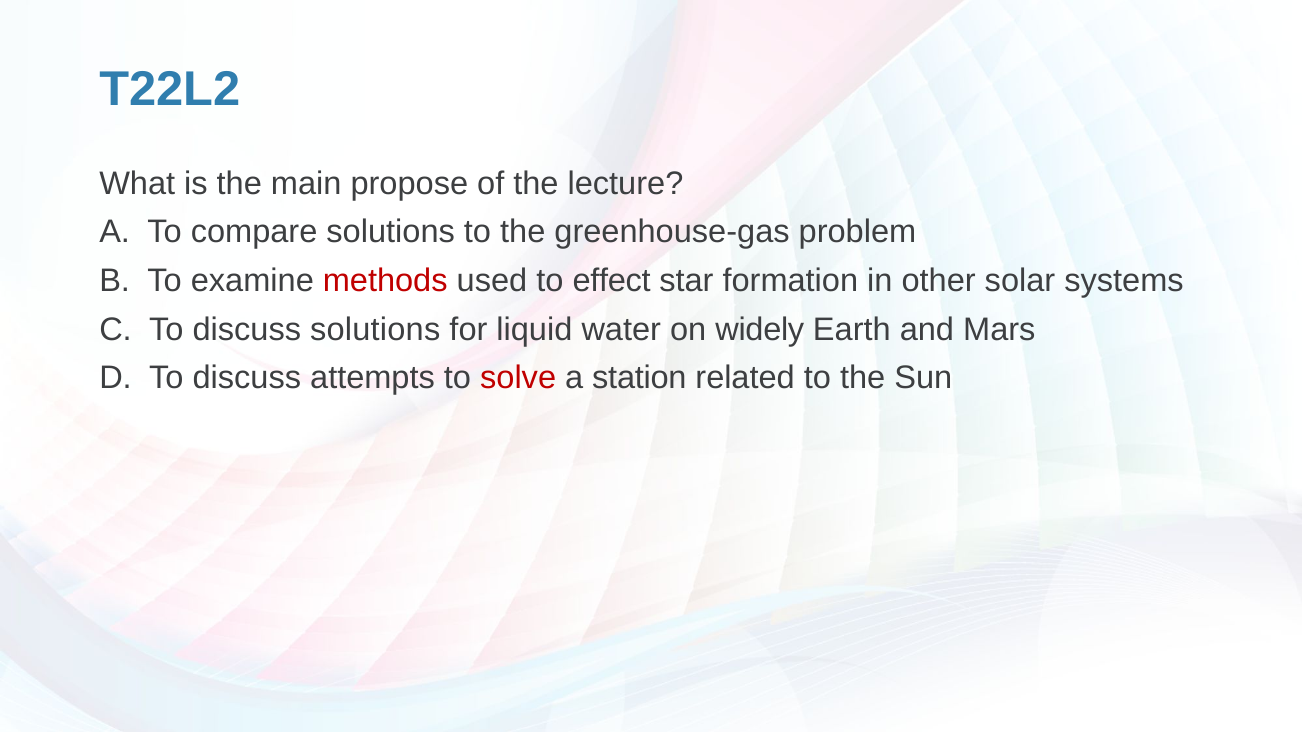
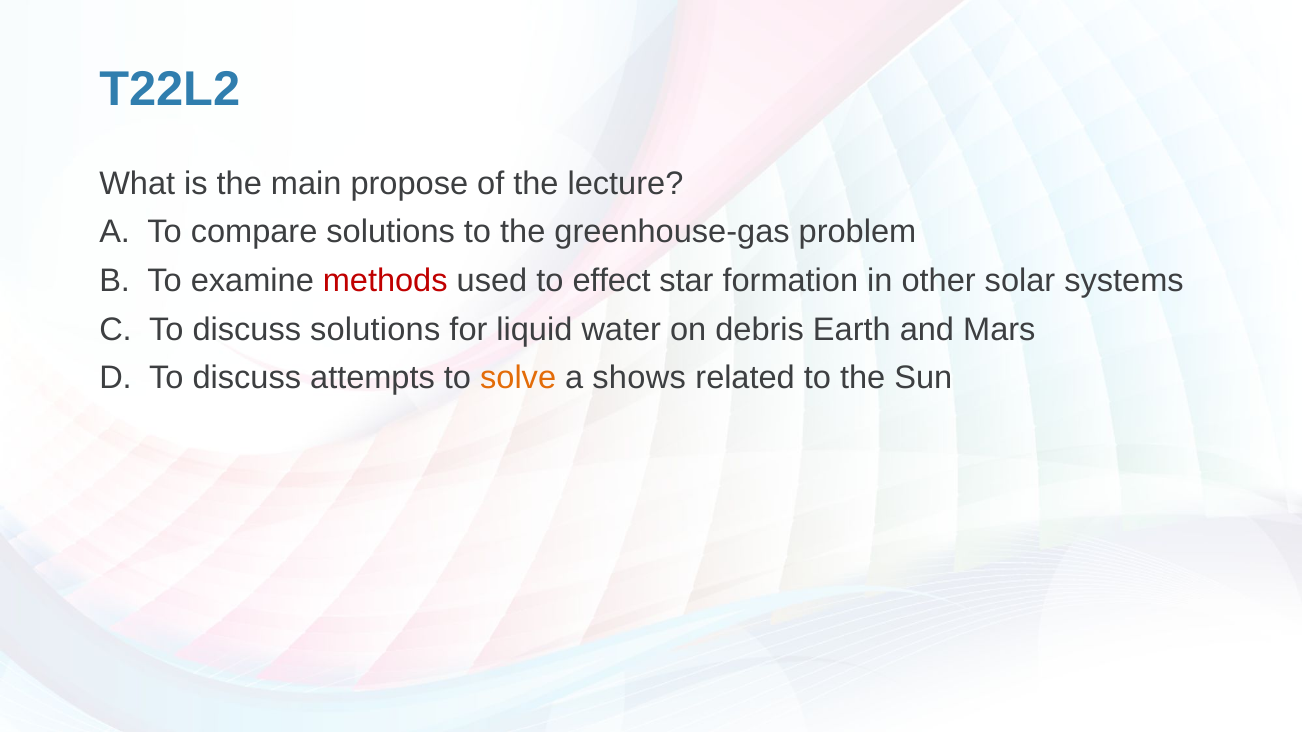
widely: widely -> debris
solve colour: red -> orange
station: station -> shows
